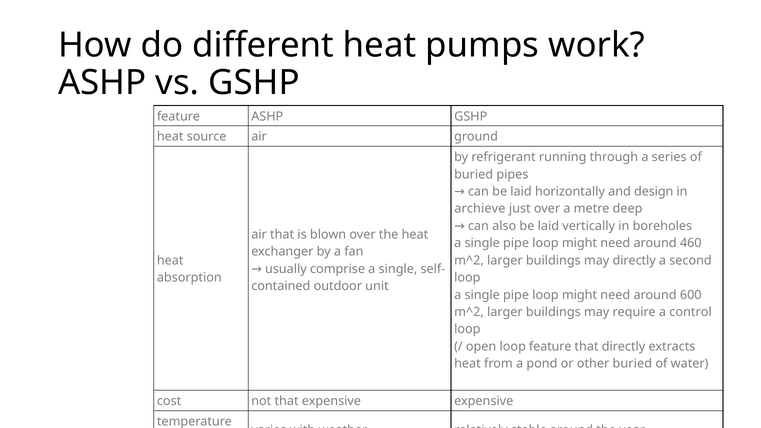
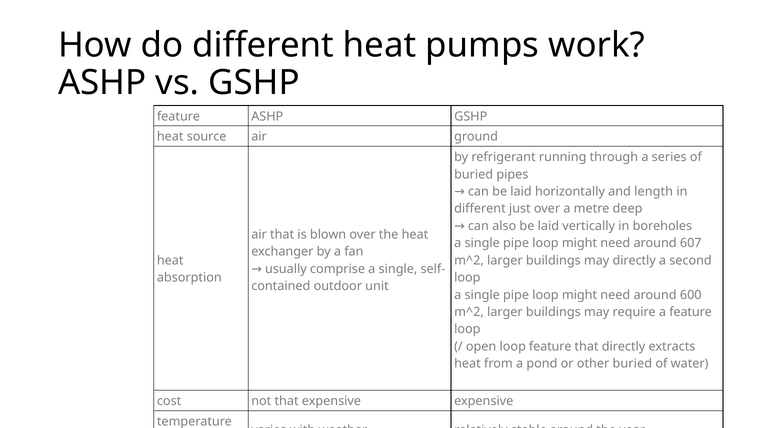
design: design -> length
archieve at (480, 209): archieve -> different
460: 460 -> 607
a control: control -> feature
